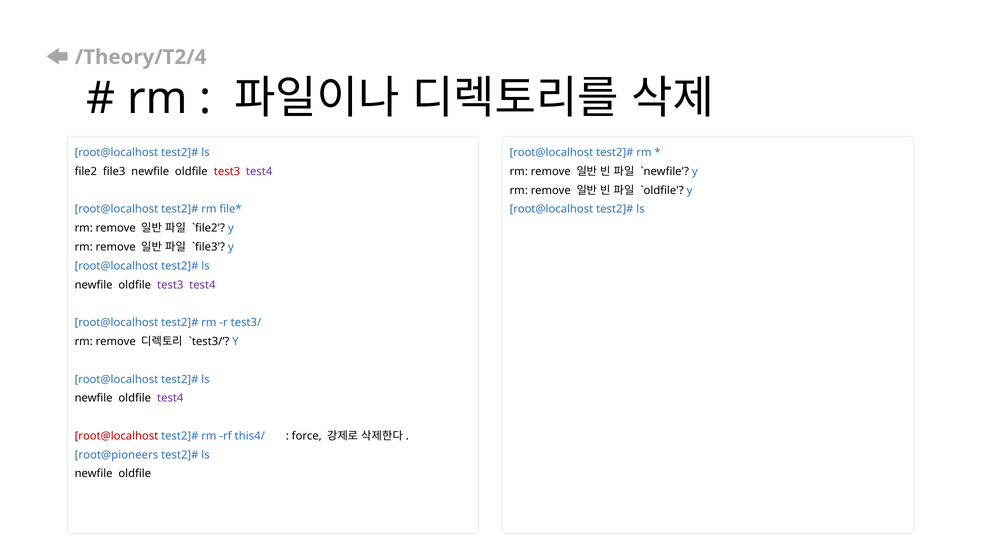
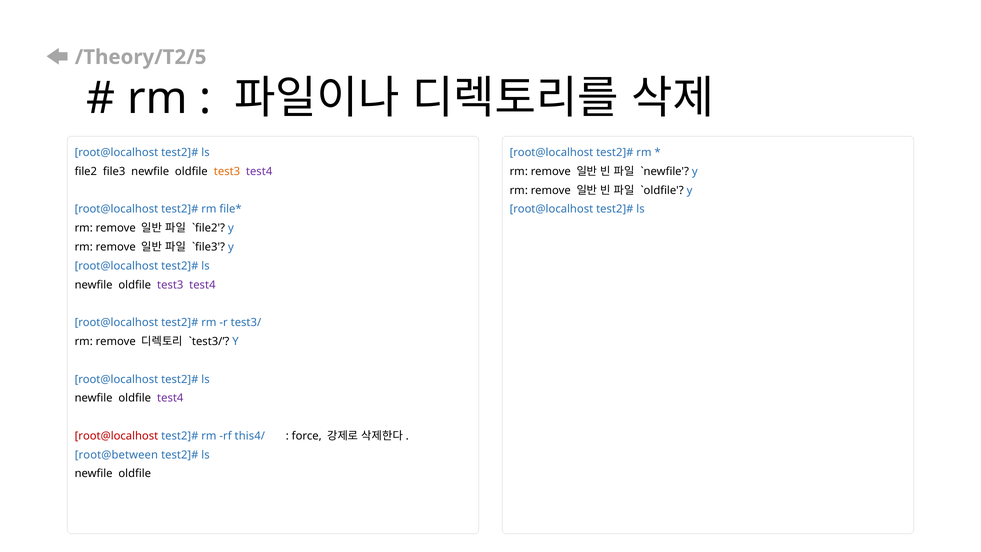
/Theory/T2/4: /Theory/T2/4 -> /Theory/T2/5
test3 at (227, 171) colour: red -> orange
root@pioneers: root@pioneers -> root@between
